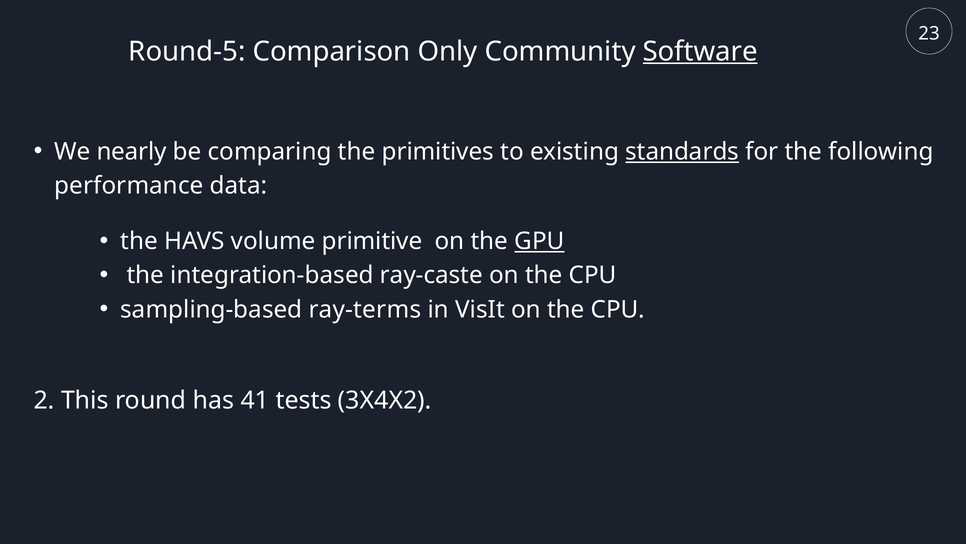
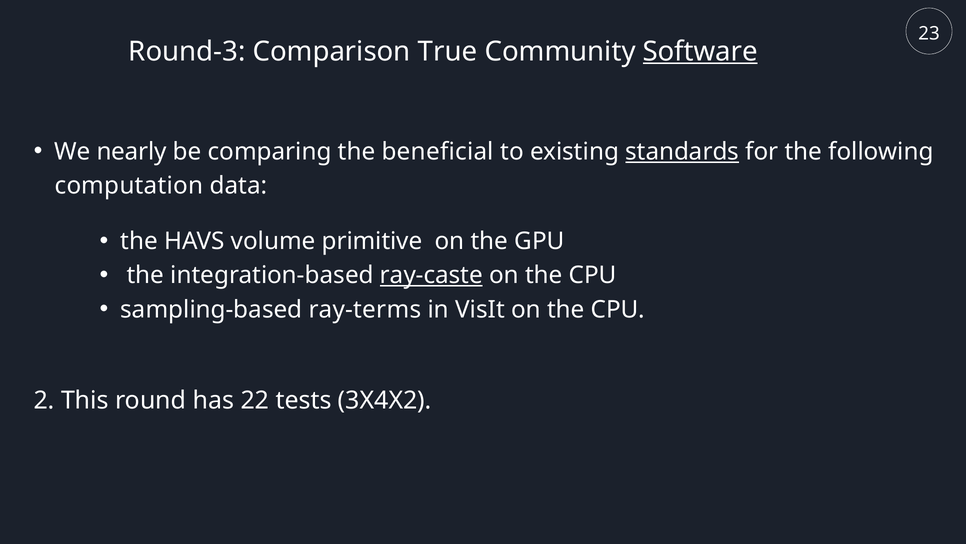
Round-5: Round-5 -> Round-3
Only: Only -> True
primitives: primitives -> beneficial
performance: performance -> computation
GPU underline: present -> none
ray-caste underline: none -> present
41: 41 -> 22
